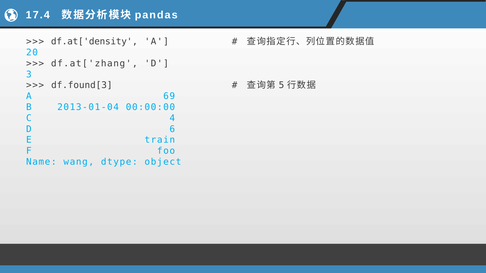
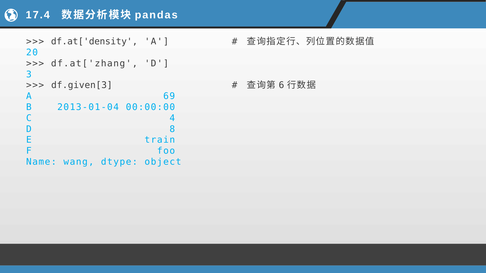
df.found[3: df.found[3 -> df.given[3
5: 5 -> 6
6: 6 -> 8
